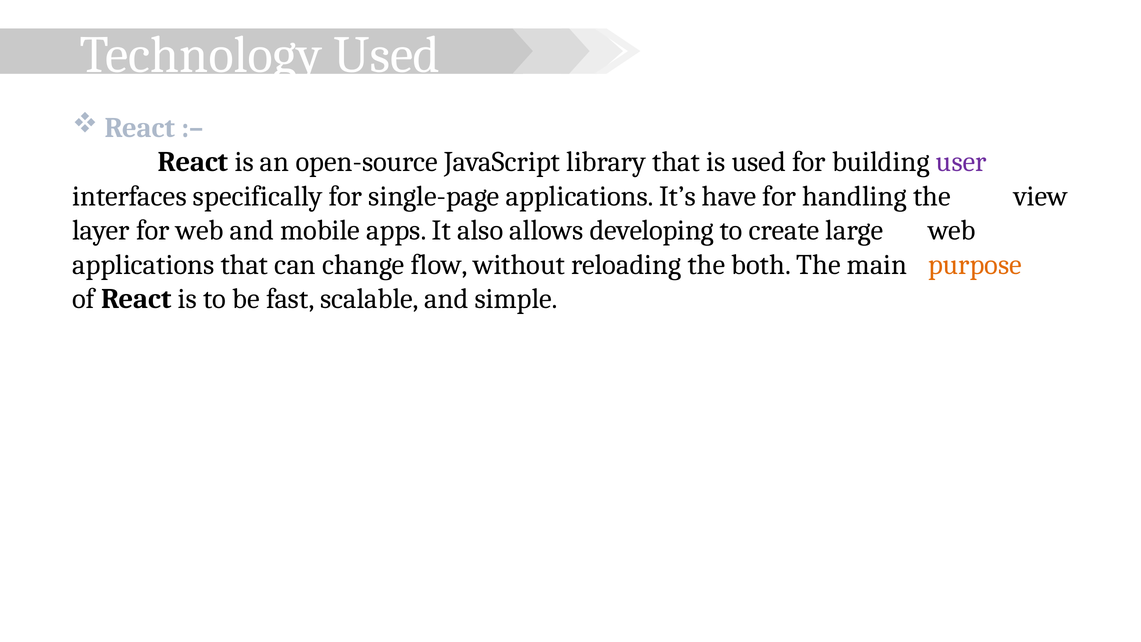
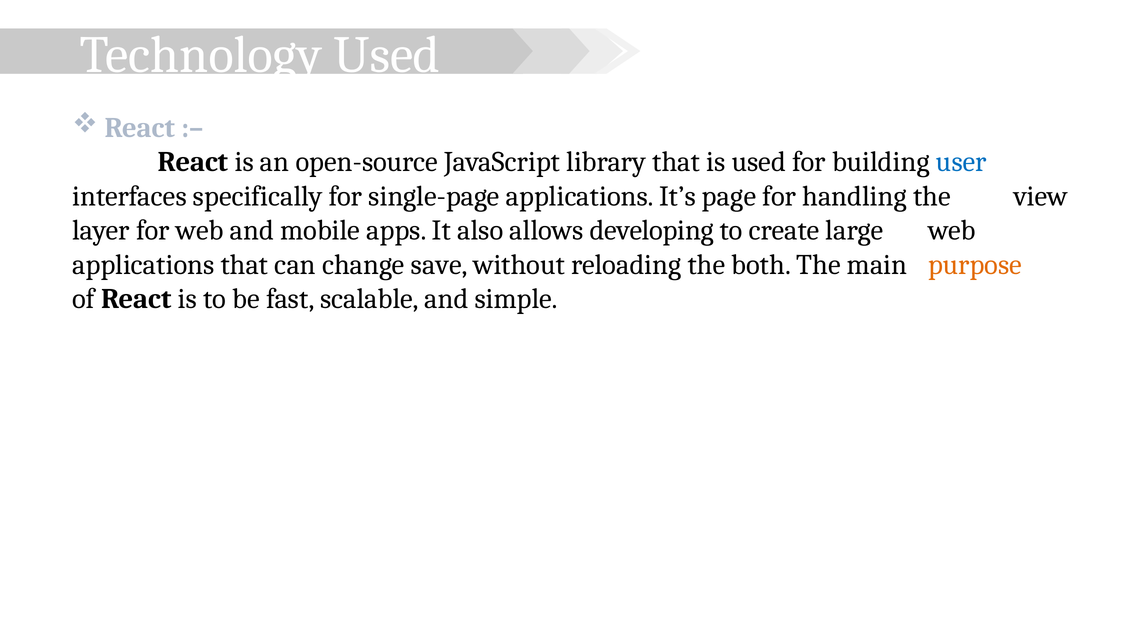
user colour: purple -> blue
have: have -> page
flow: flow -> save
